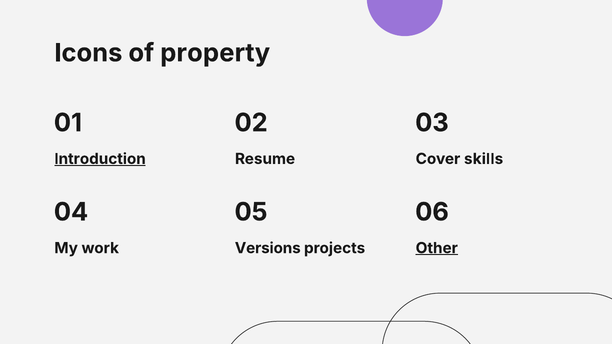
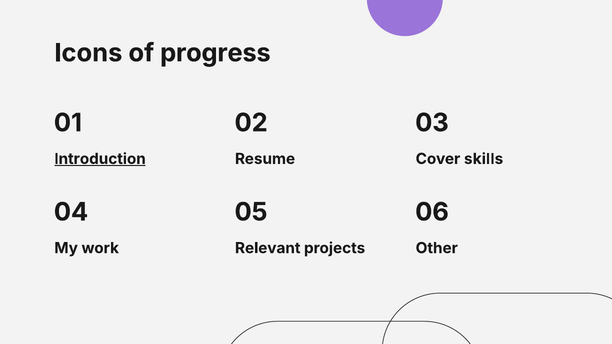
property: property -> progress
Versions: Versions -> Relevant
Other underline: present -> none
